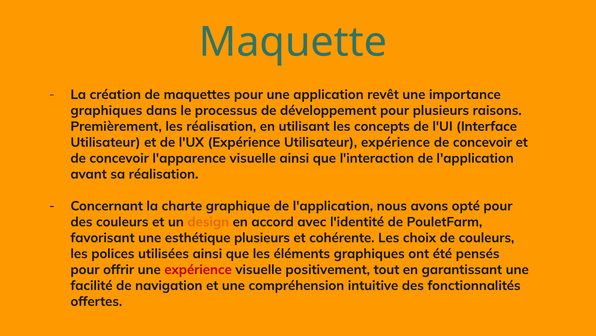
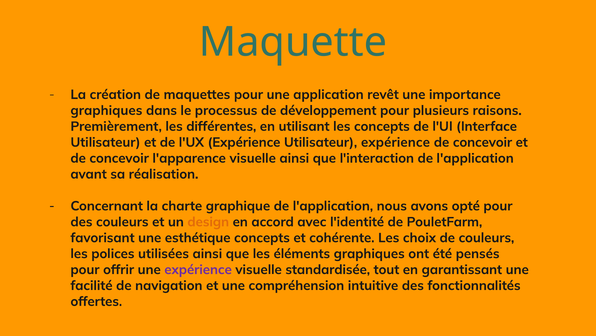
les réalisation: réalisation -> différentes
esthétique plusieurs: plusieurs -> concepts
expérience at (198, 269) colour: red -> purple
positivement: positivement -> standardisée
